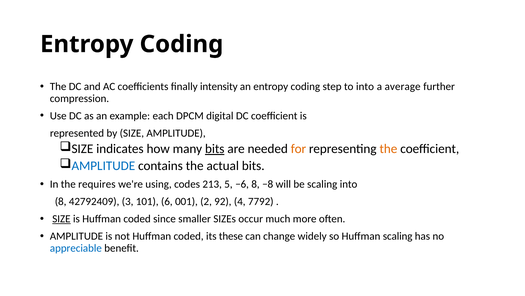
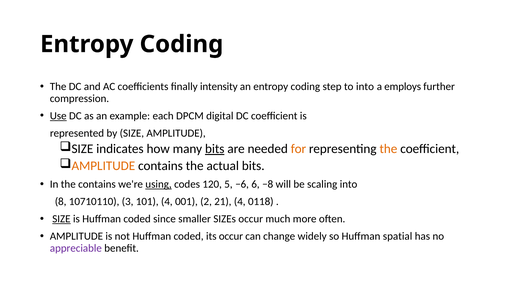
average: average -> employs
Use underline: none -> present
AMPLITUDE at (103, 165) colour: blue -> orange
the requires: requires -> contains
using underline: none -> present
213: 213 -> 120
−6 8: 8 -> 6
42792409: 42792409 -> 10710110
101 6: 6 -> 4
92: 92 -> 21
7792: 7792 -> 0118
its these: these -> occur
Huffman scaling: scaling -> spatial
appreciable colour: blue -> purple
